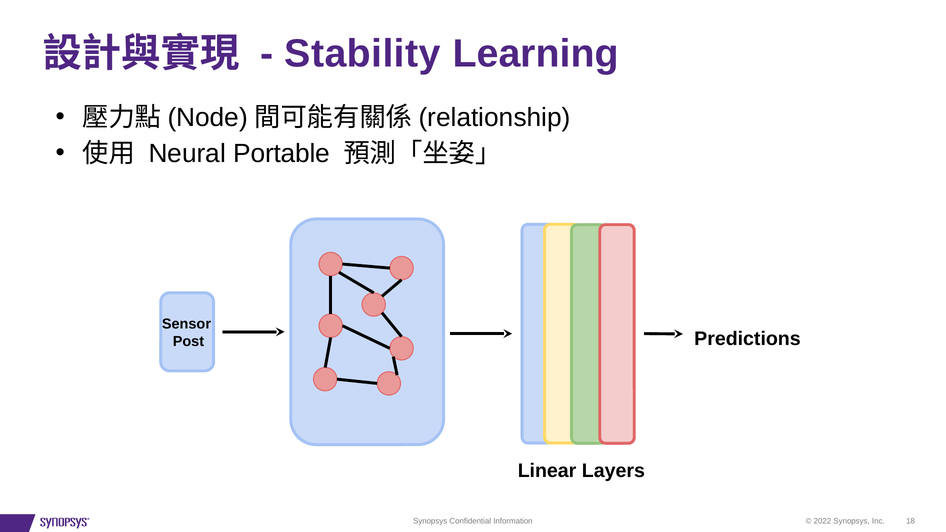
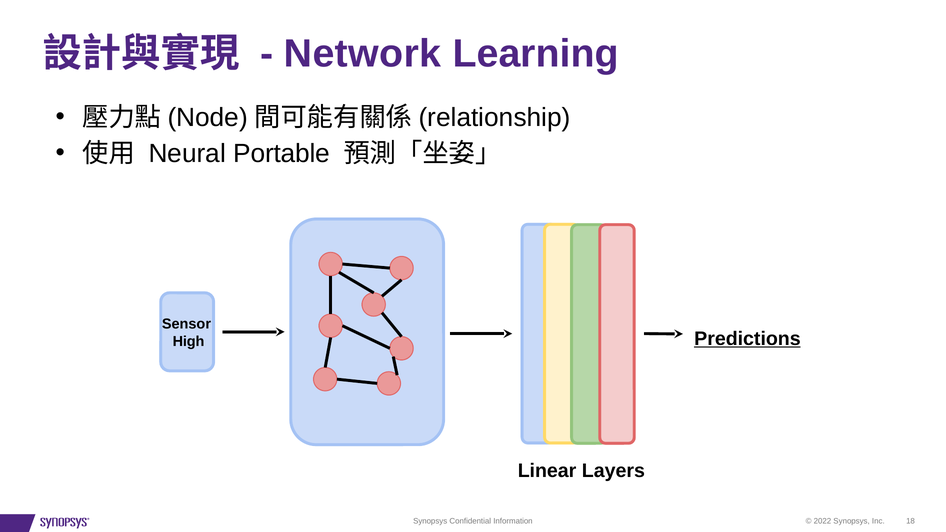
Stability: Stability -> Network
Predictions underline: none -> present
Post: Post -> High
